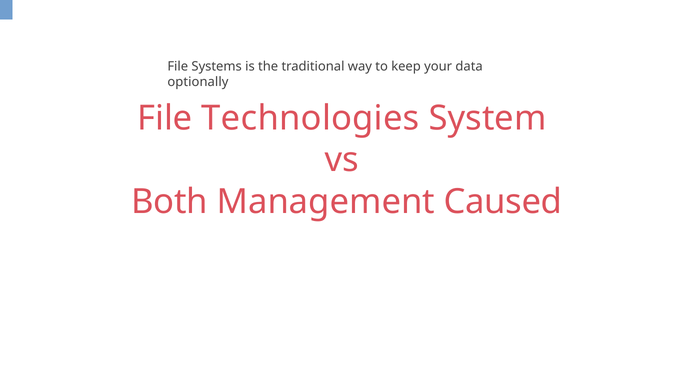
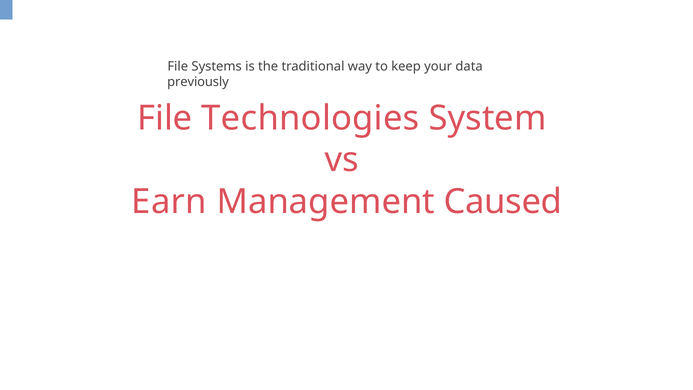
optionally: optionally -> previously
Both: Both -> Earn
